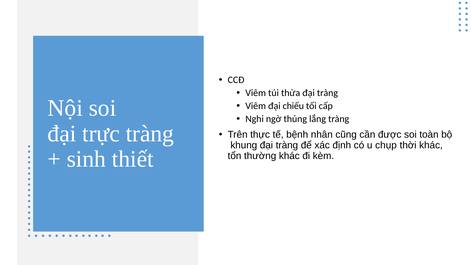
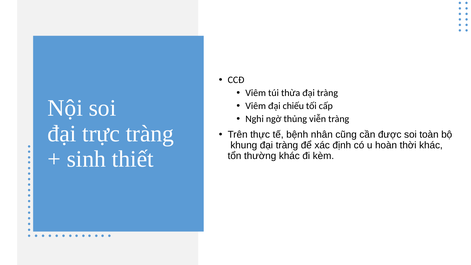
lắng: lắng -> viễn
chụp: chụp -> hoàn
